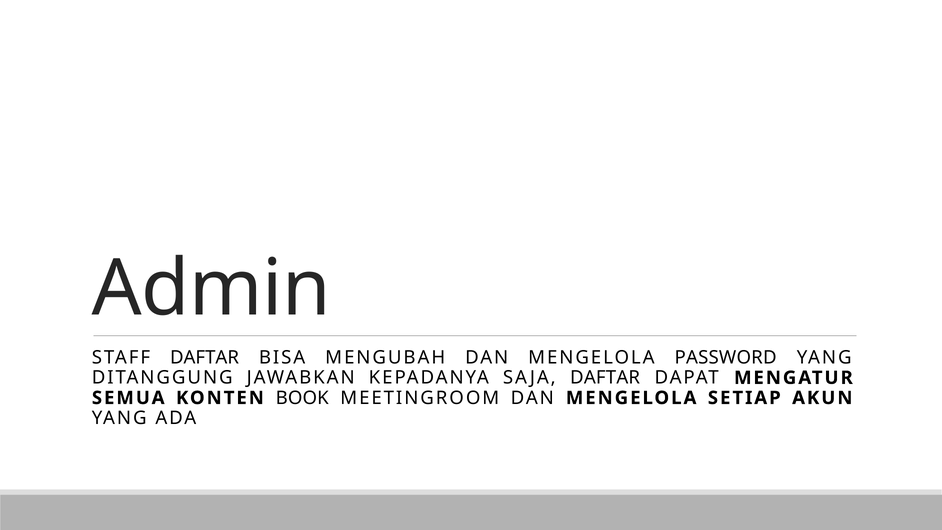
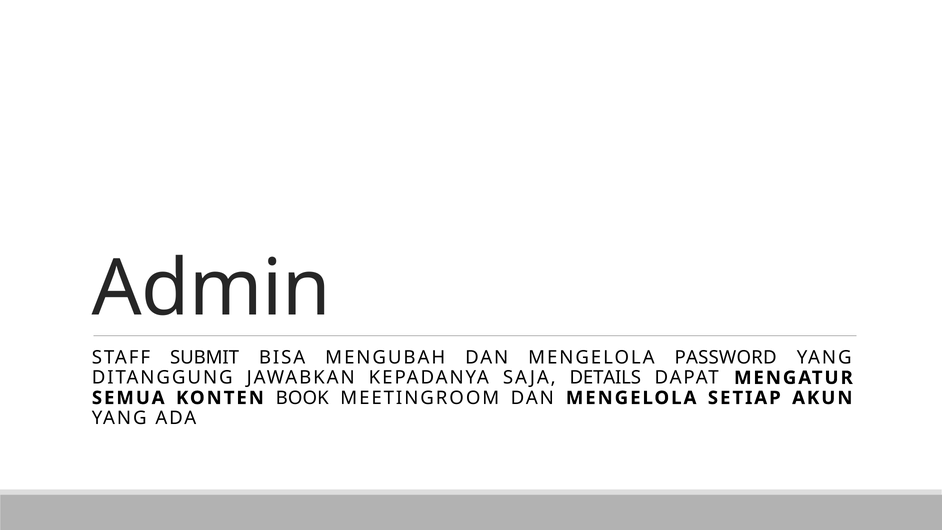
STAFF DAFTAR: DAFTAR -> SUBMIT
SAJA DAFTAR: DAFTAR -> DETAILS
